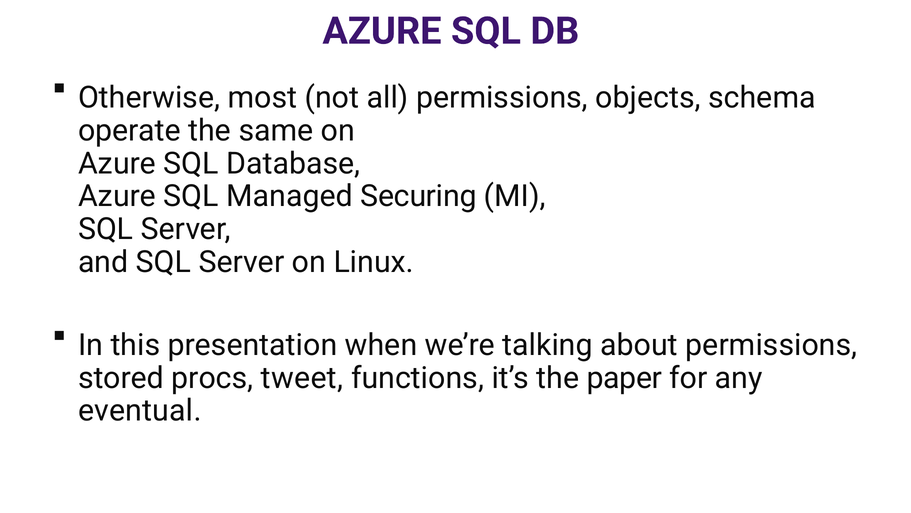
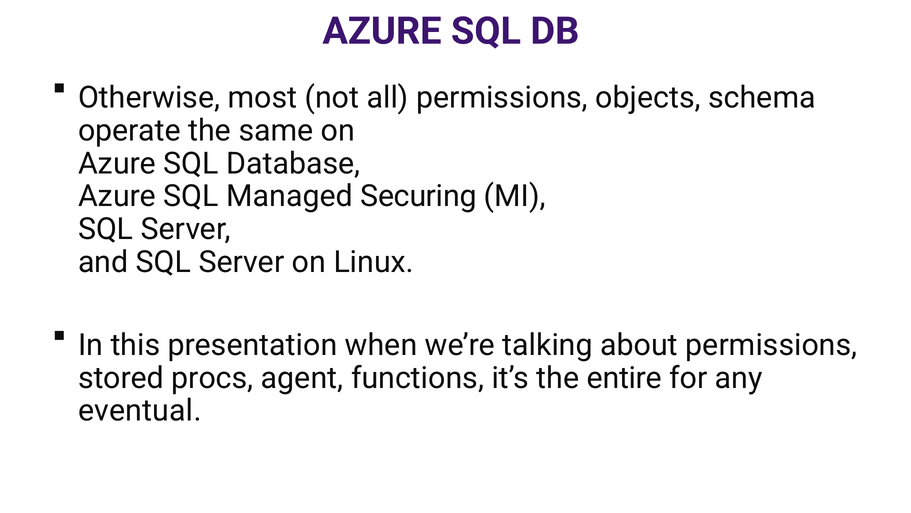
tweet: tweet -> agent
paper: paper -> entire
